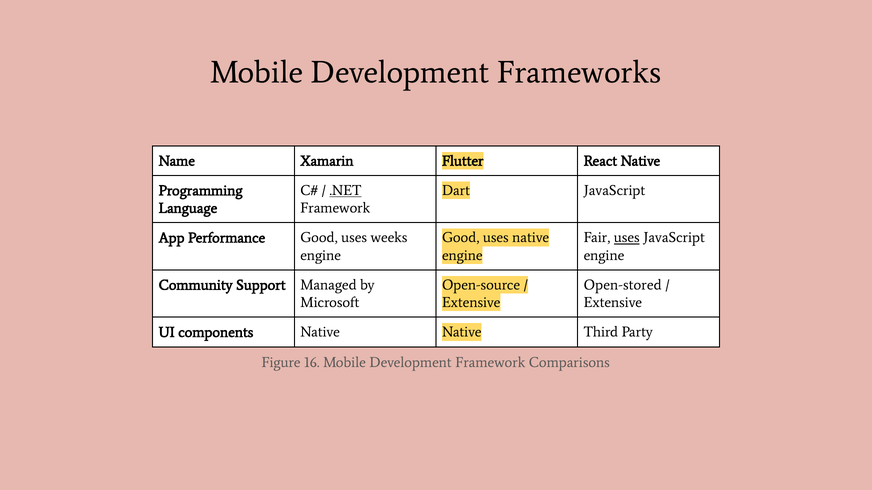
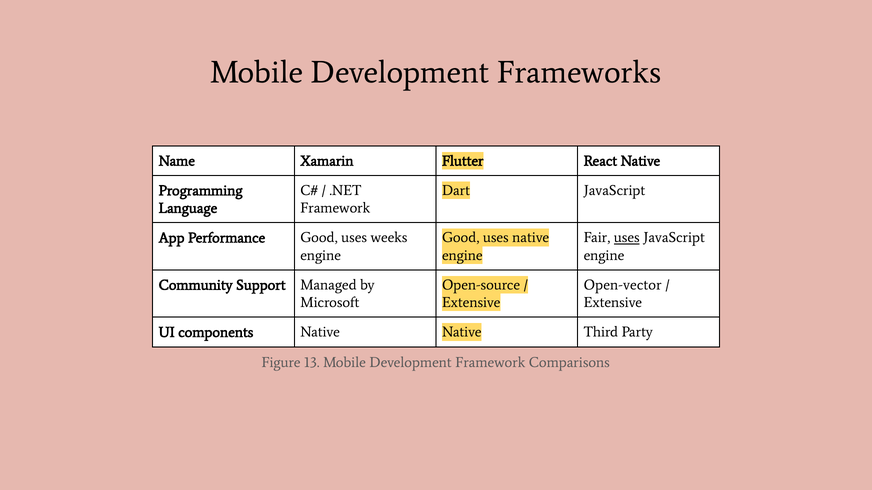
.NET underline: present -> none
Open-stored: Open-stored -> Open-vector
16: 16 -> 13
